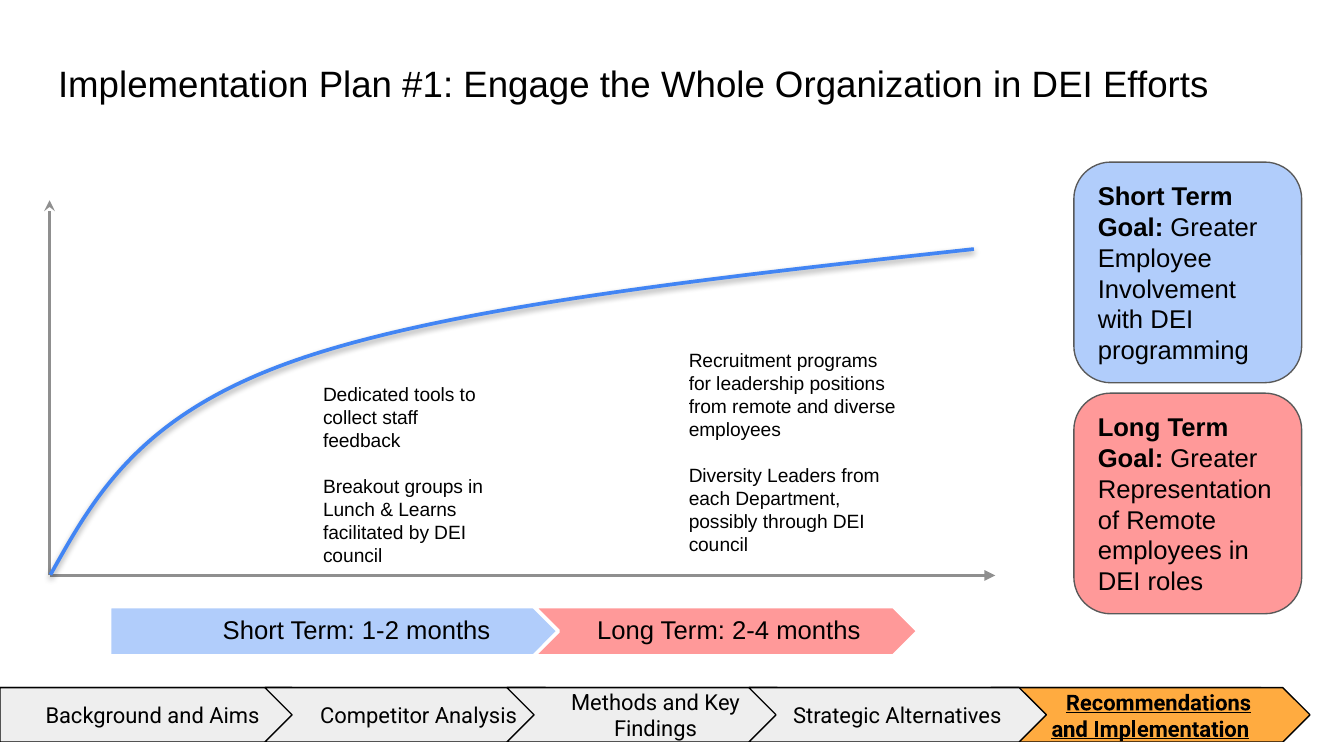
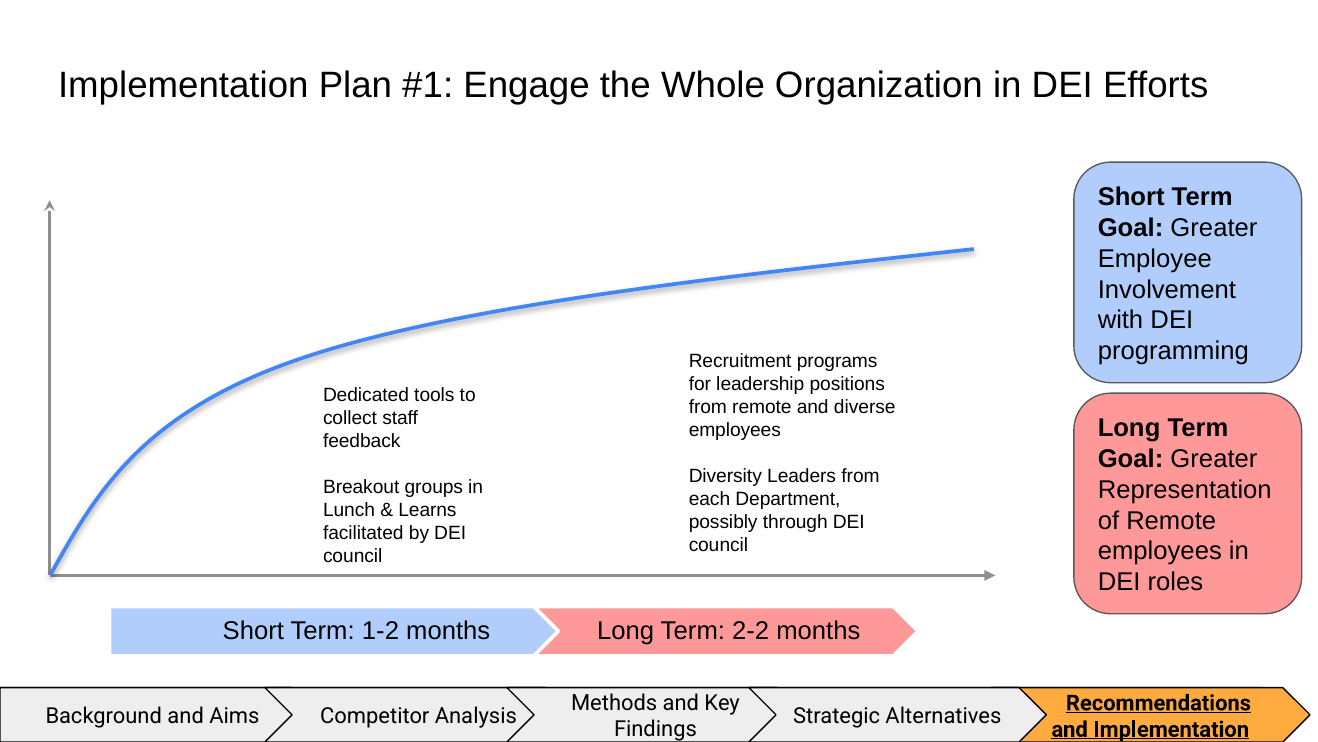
2-4: 2-4 -> 2-2
